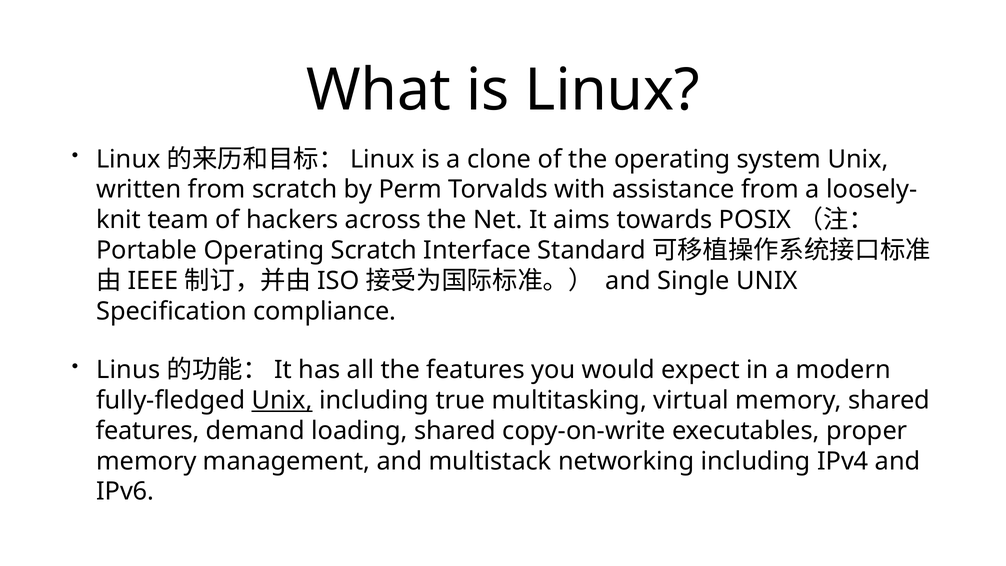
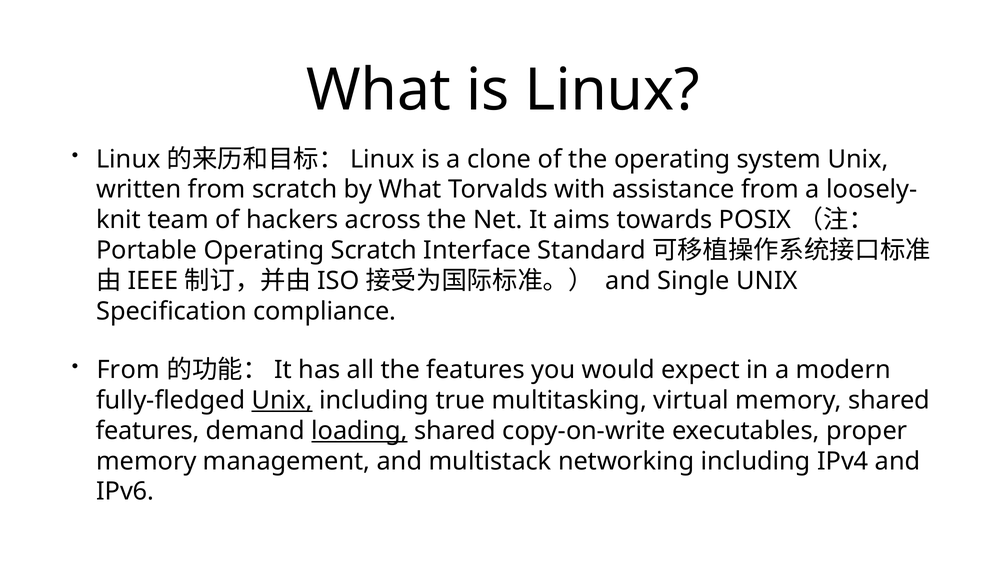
by Perm: Perm -> What
Linus at (128, 370): Linus -> From
loading underline: none -> present
